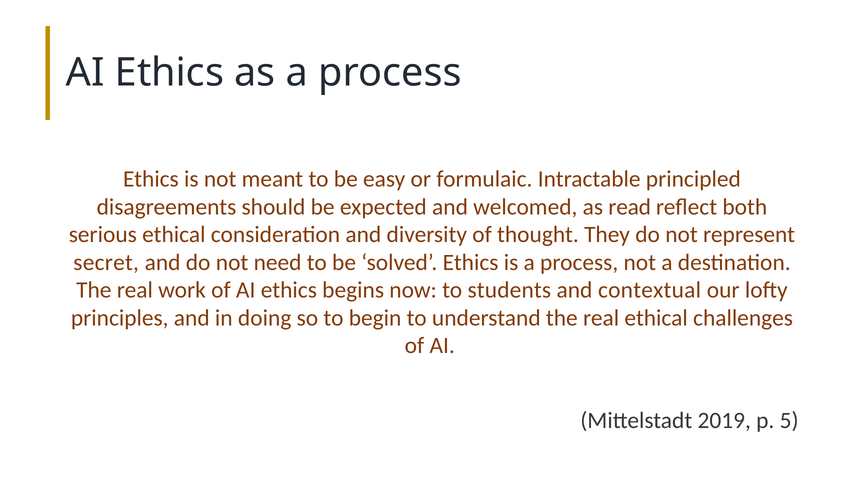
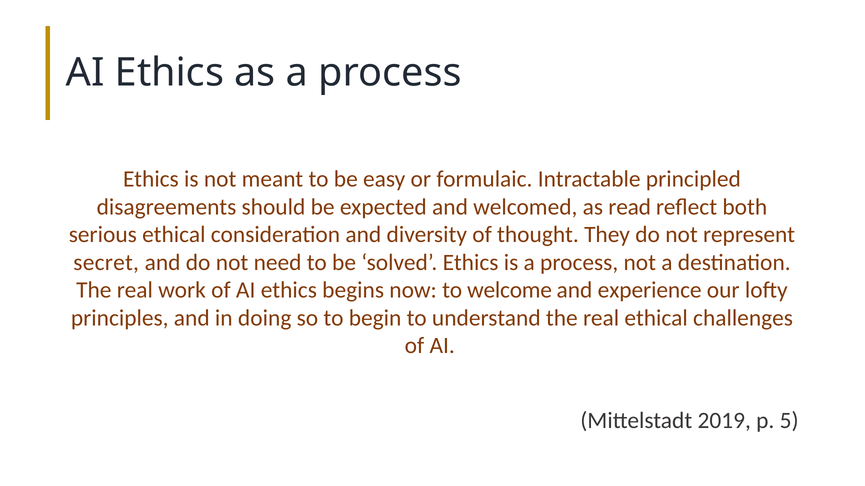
students: students -> welcome
contextual: contextual -> experience
